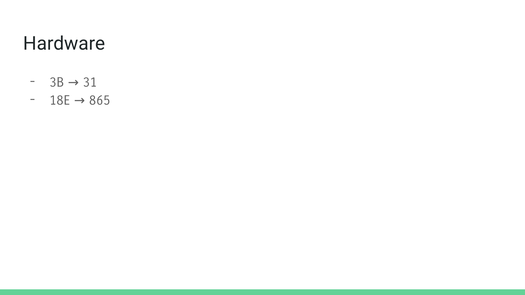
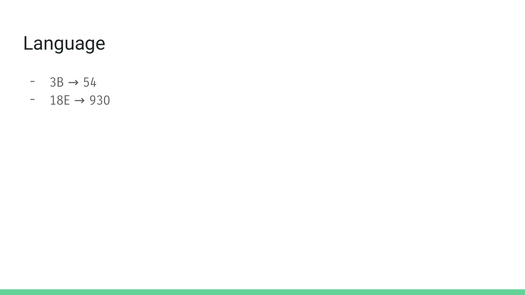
Hardware: Hardware -> Language
31: 31 -> 54
865: 865 -> 930
